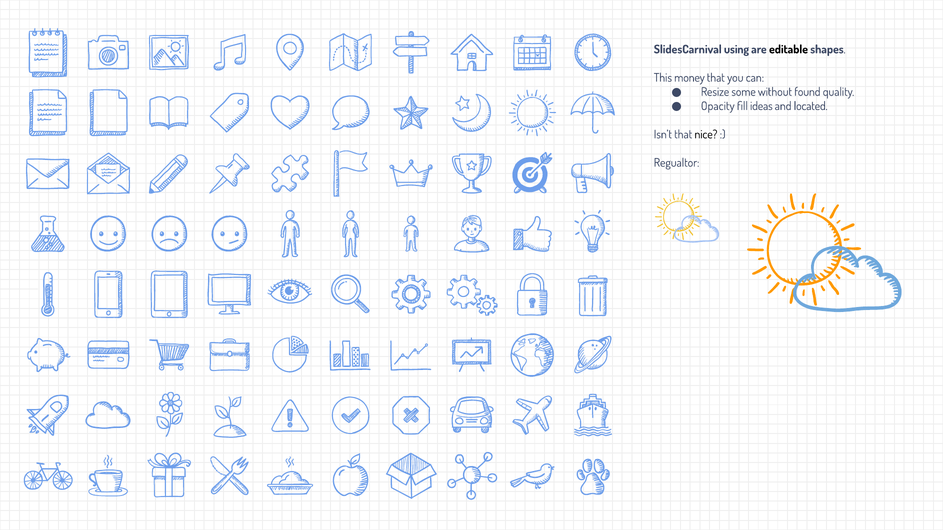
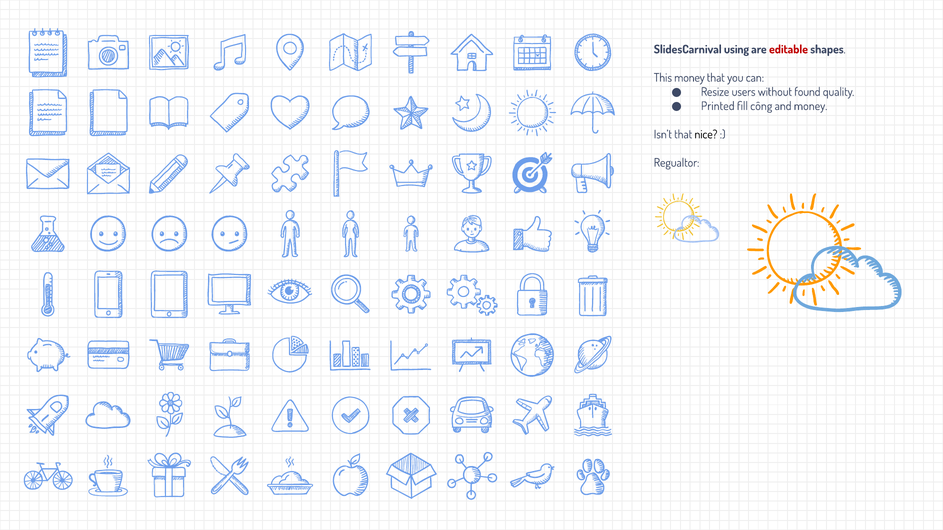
editable colour: black -> red
some: some -> users
Opacity: Opacity -> Printed
ideas: ideas -> công
and located: located -> money
